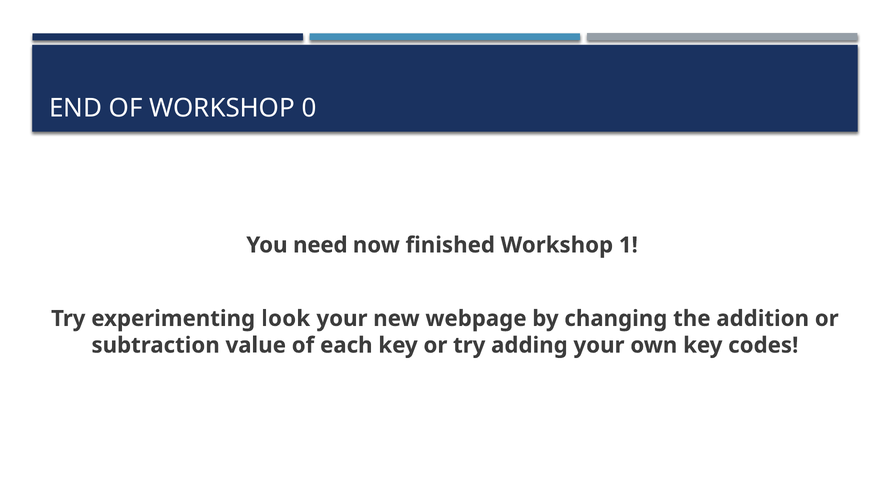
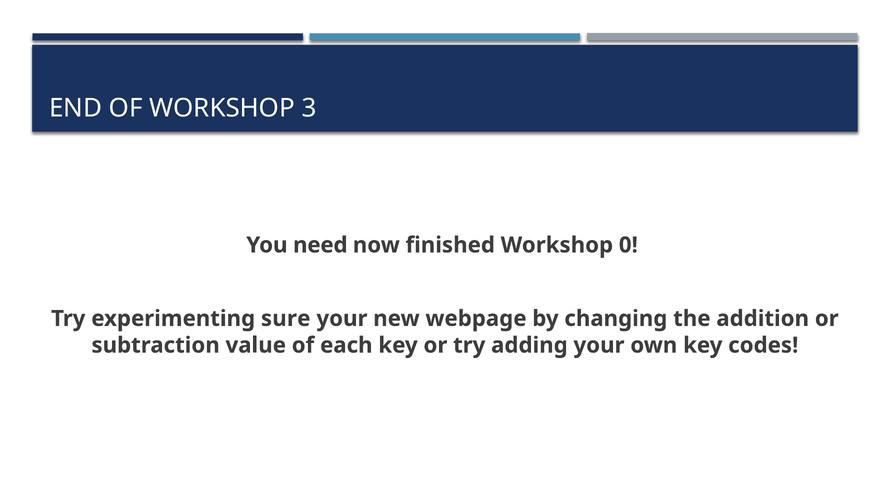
0: 0 -> 3
1: 1 -> 0
look: look -> sure
